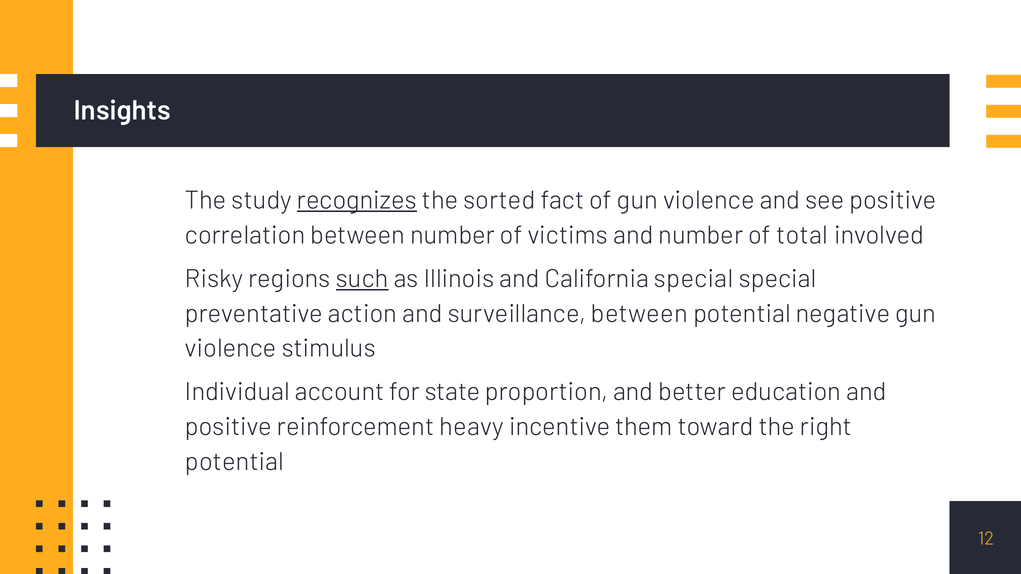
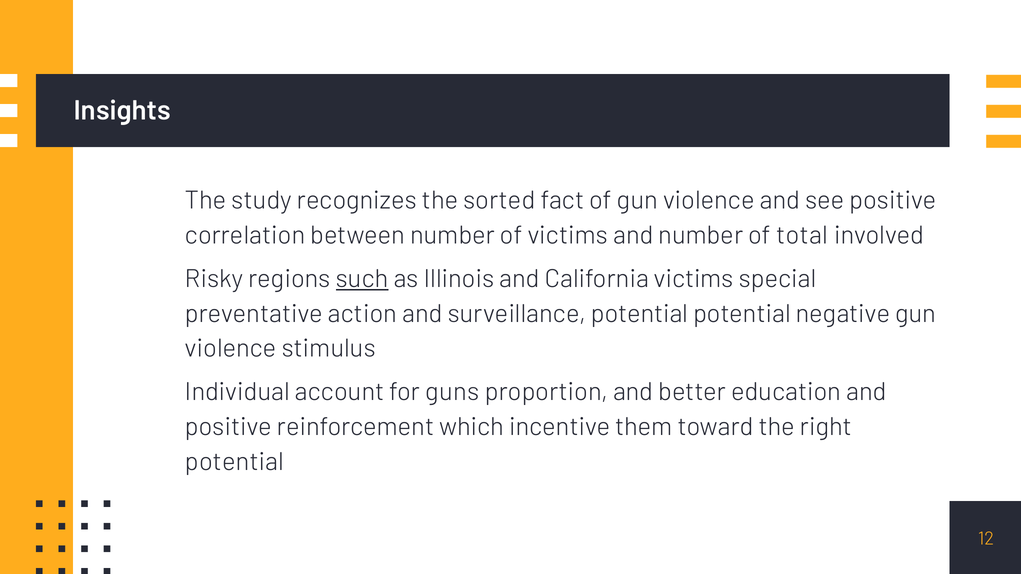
recognizes underline: present -> none
California special: special -> victims
surveillance between: between -> potential
state: state -> guns
heavy: heavy -> which
